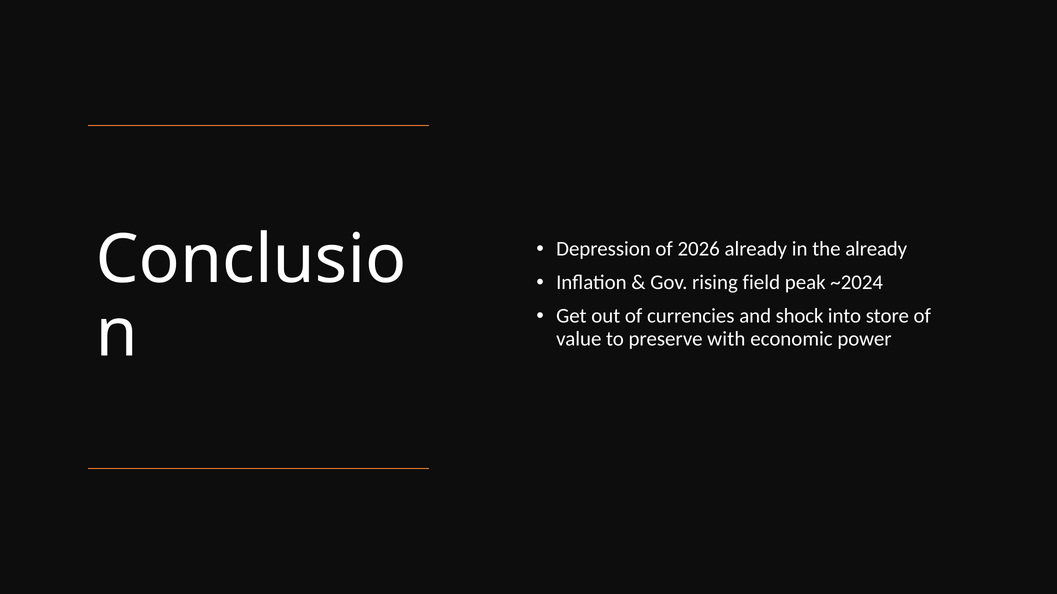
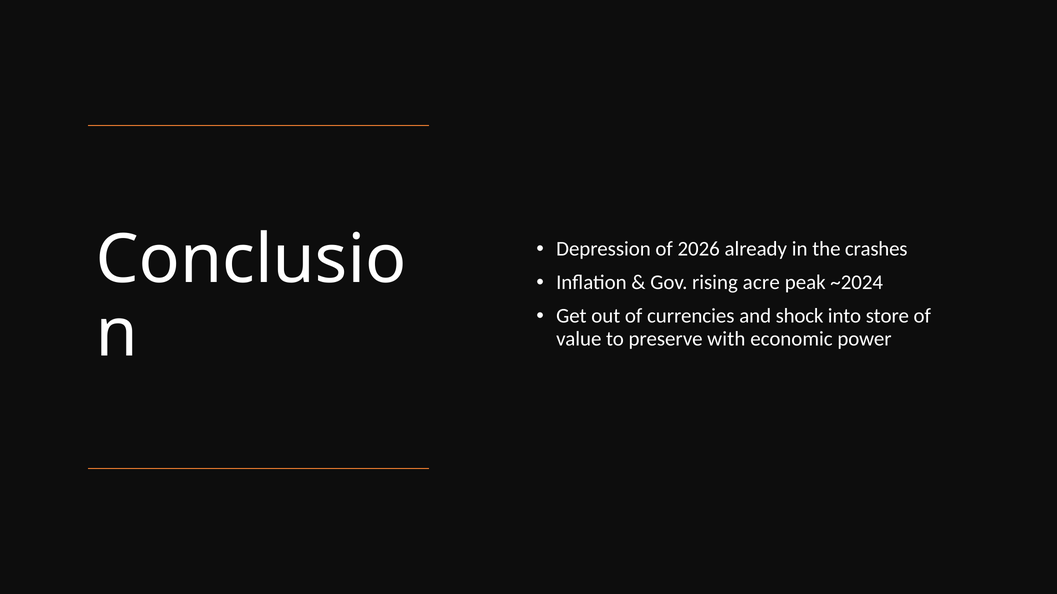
the already: already -> crashes
field: field -> acre
